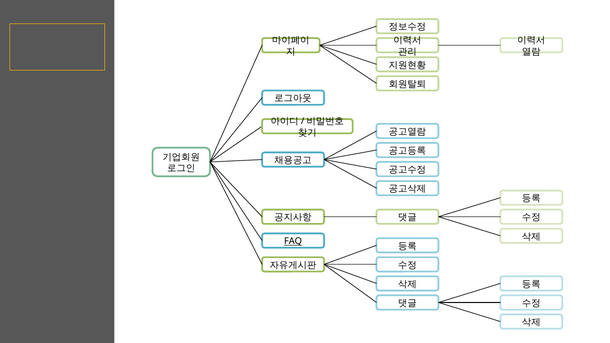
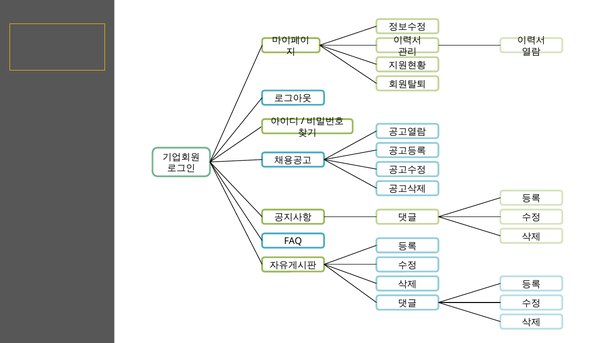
FAQ underline: present -> none
